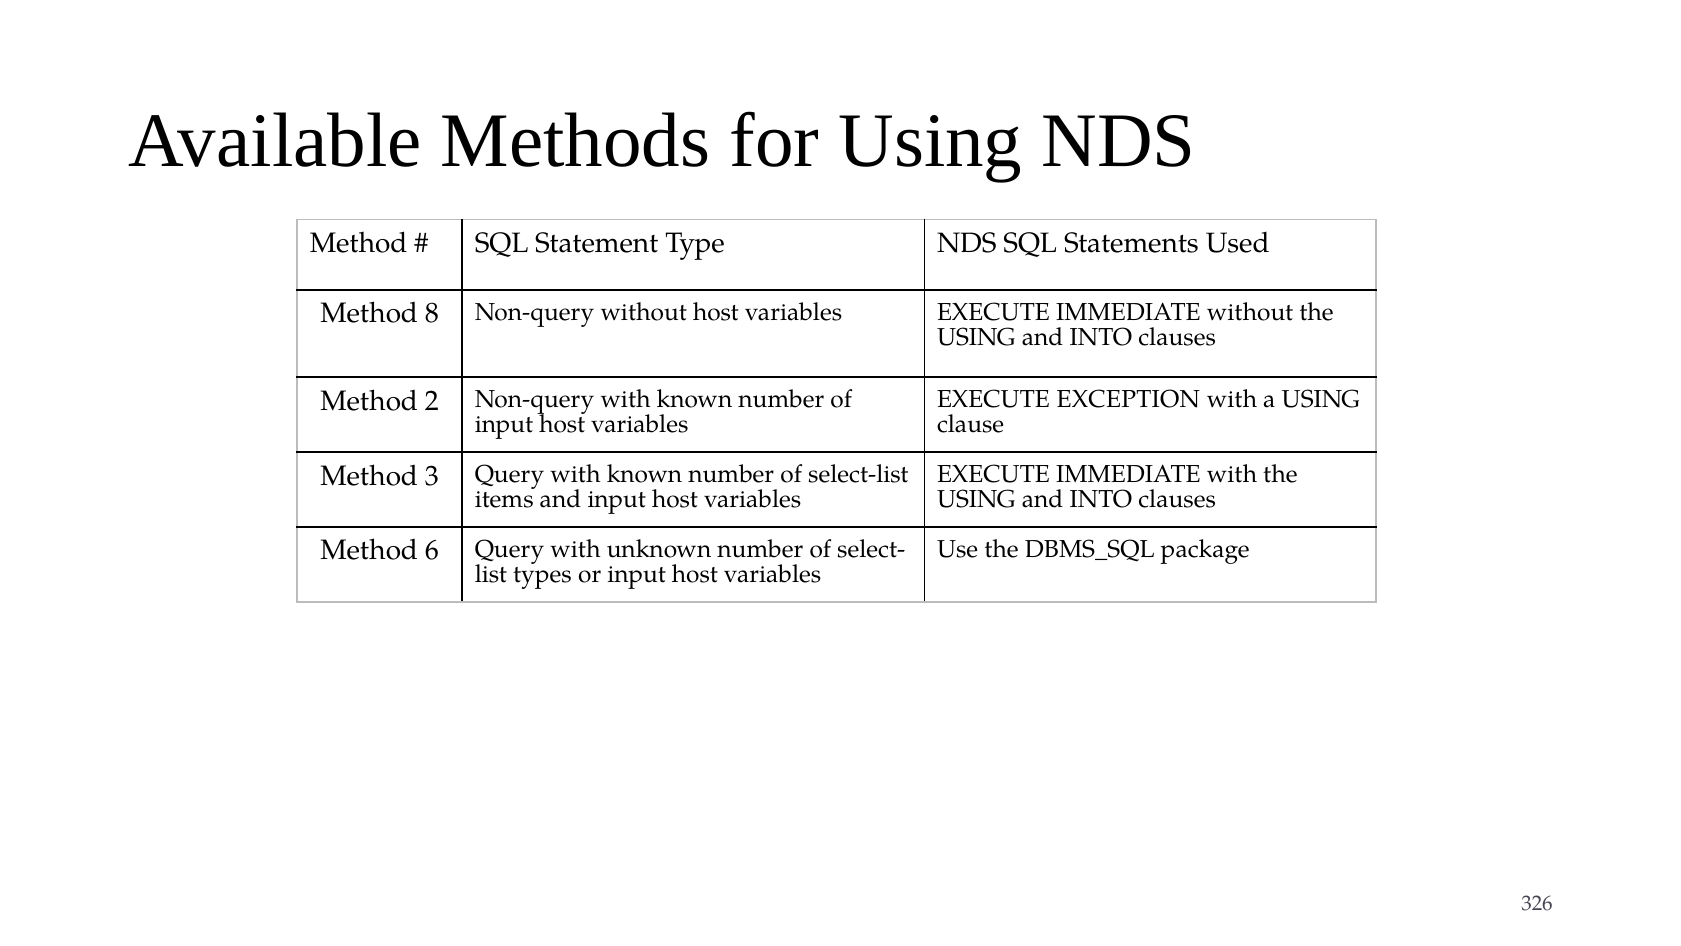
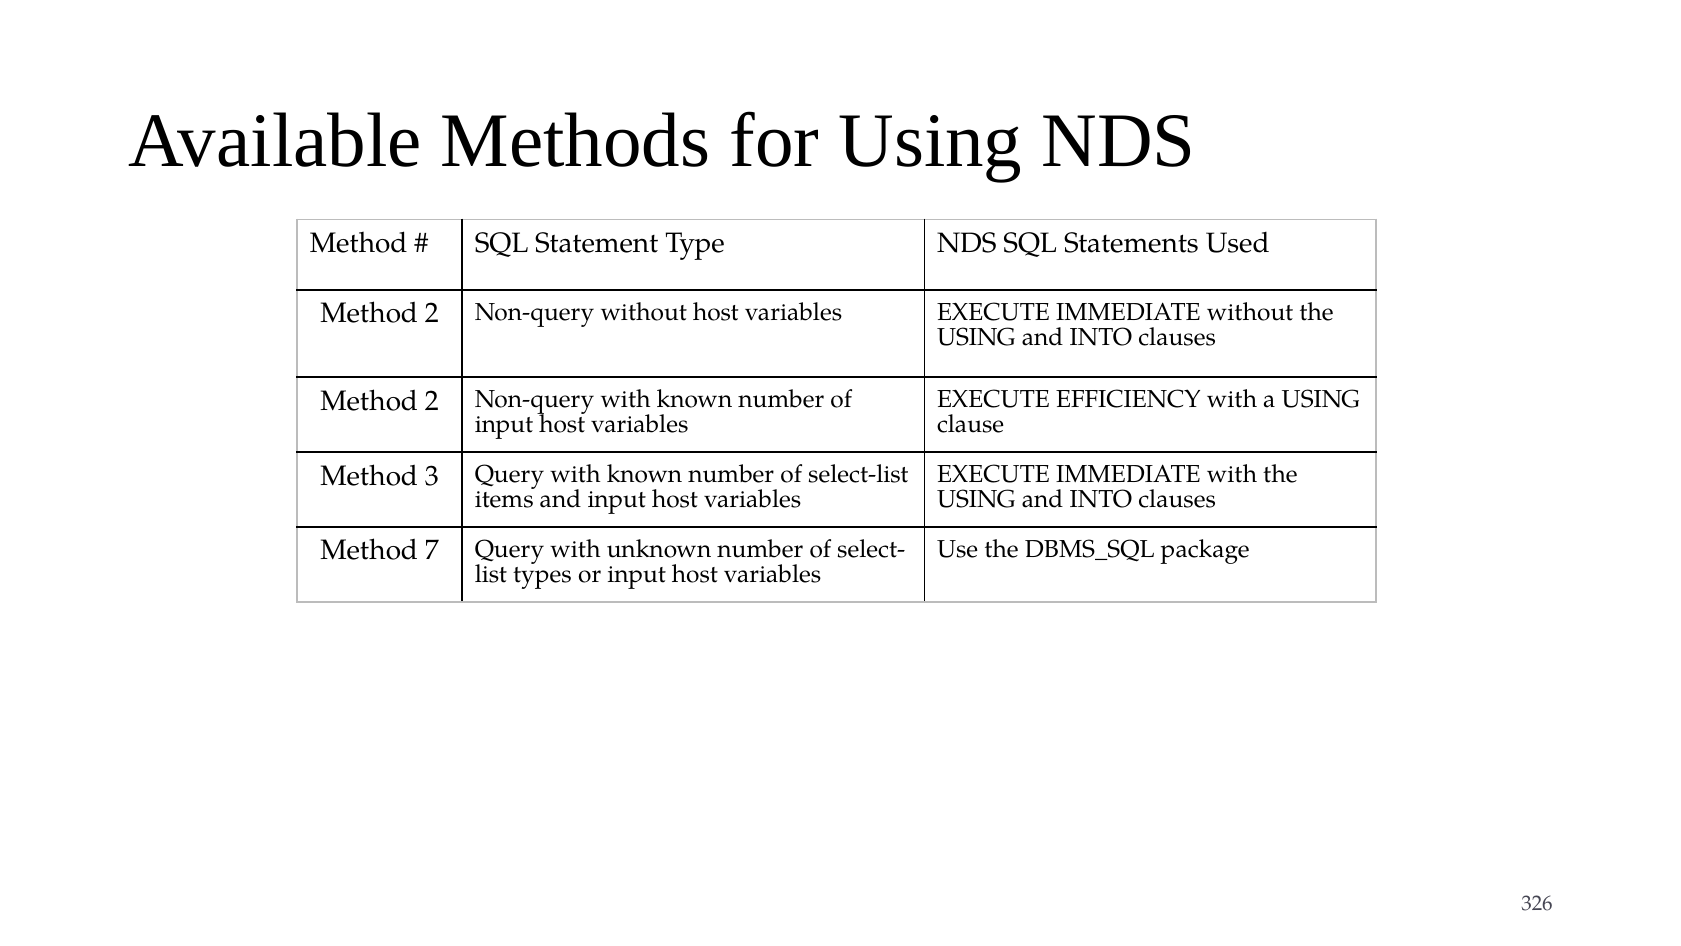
8 at (432, 314): 8 -> 2
EXCEPTION: EXCEPTION -> EFFICIENCY
6: 6 -> 7
